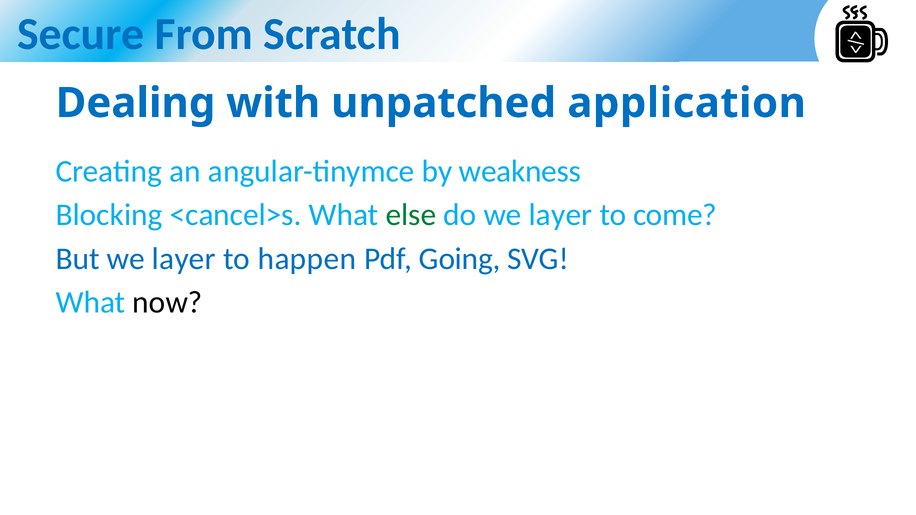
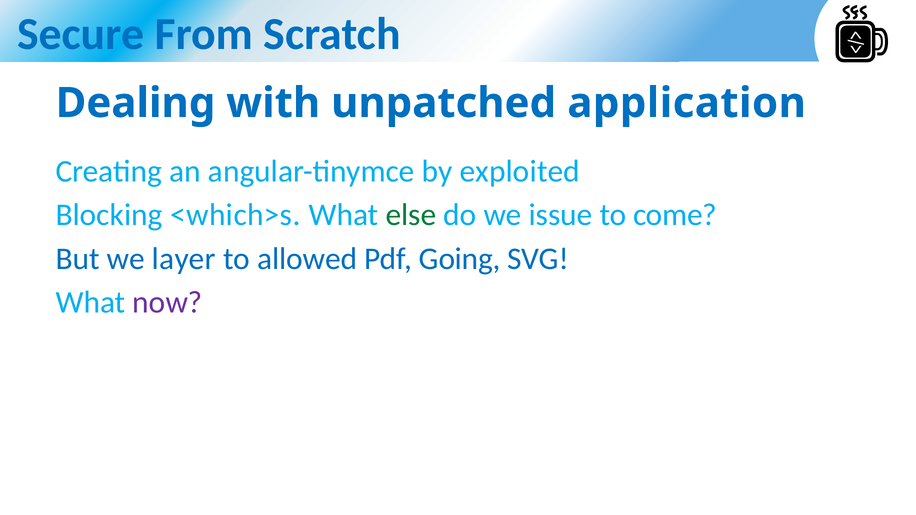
weakness: weakness -> exploited
<cancel>s: <cancel>s -> <which>s
do we layer: layer -> issue
happen: happen -> allowed
now colour: black -> purple
